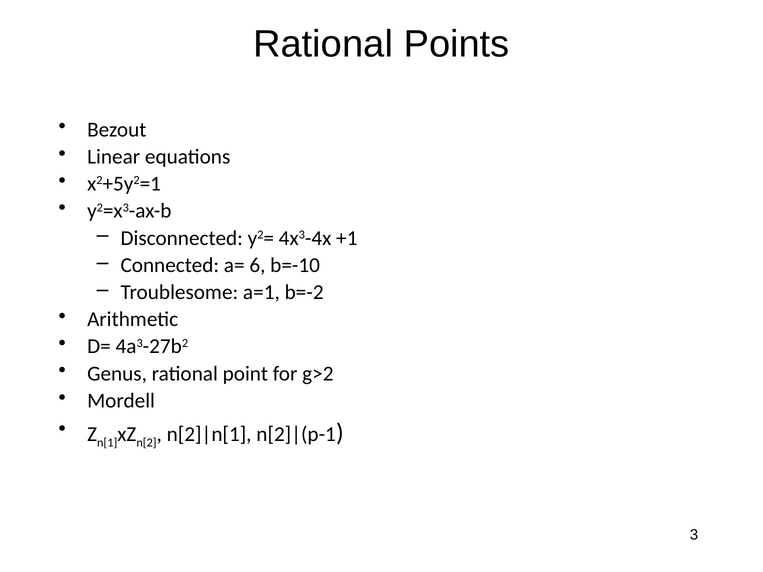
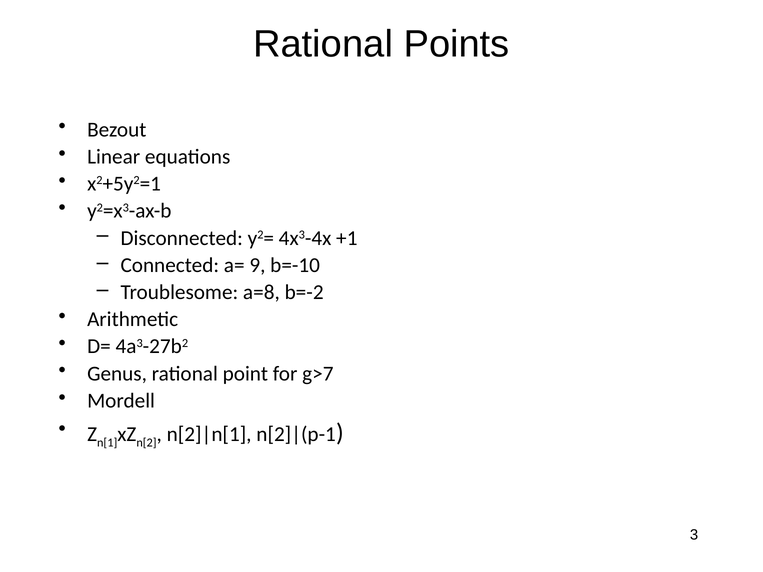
6: 6 -> 9
a=1: a=1 -> a=8
g>2: g>2 -> g>7
